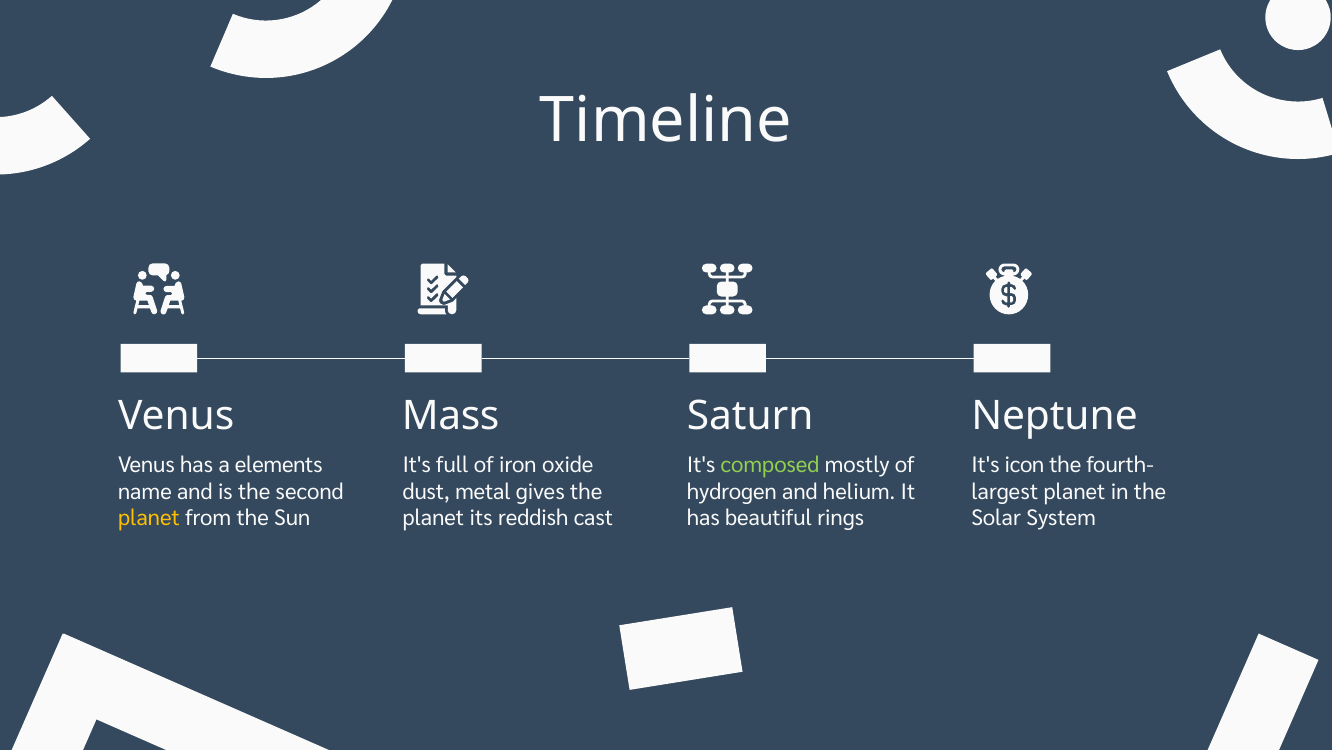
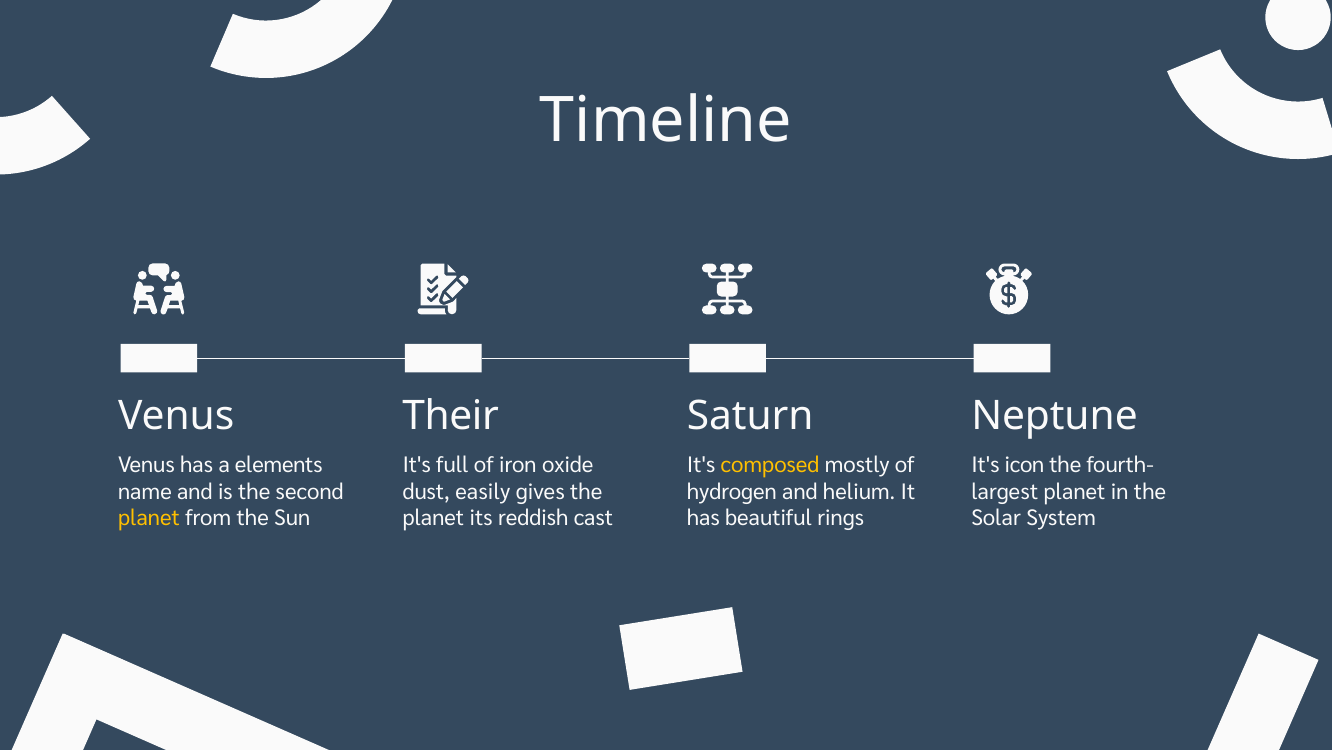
Mass: Mass -> Their
composed colour: light green -> yellow
metal: metal -> easily
